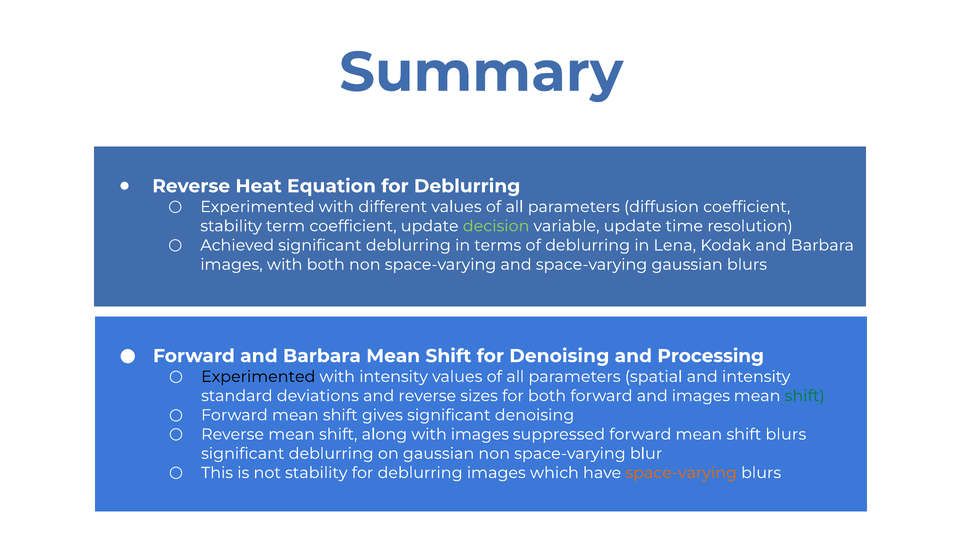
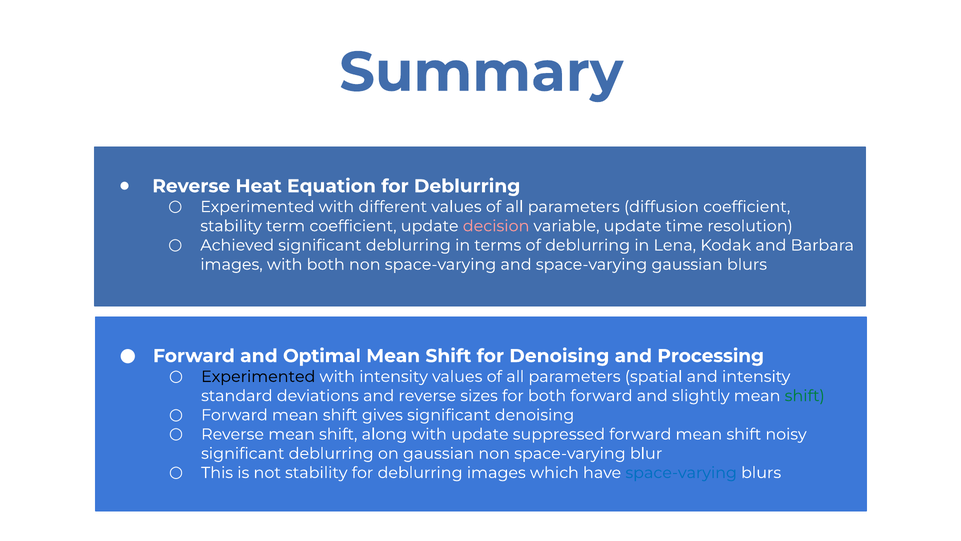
decision colour: light green -> pink
Forward and Barbara: Barbara -> Optimal
and images: images -> slightly
with images: images -> update
shift blurs: blurs -> noisy
space-varying at (681, 472) colour: orange -> blue
